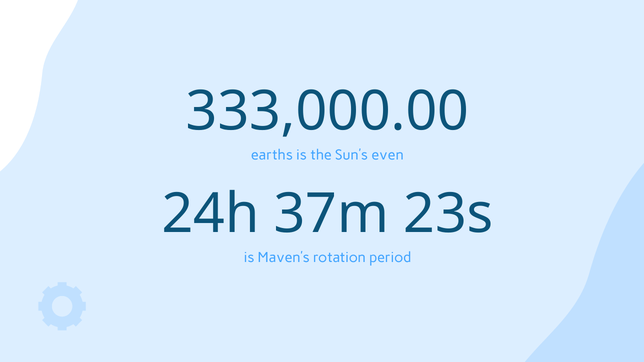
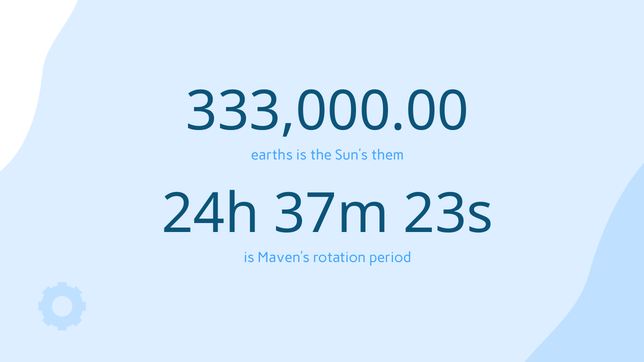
even: even -> them
